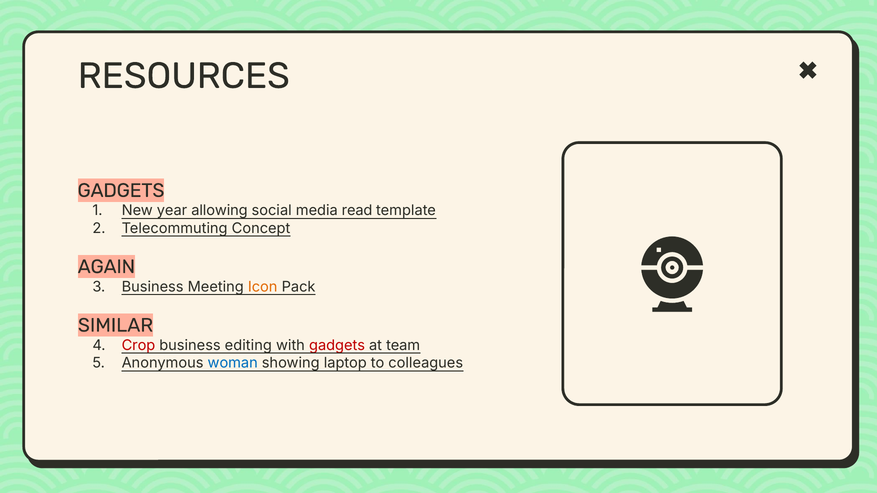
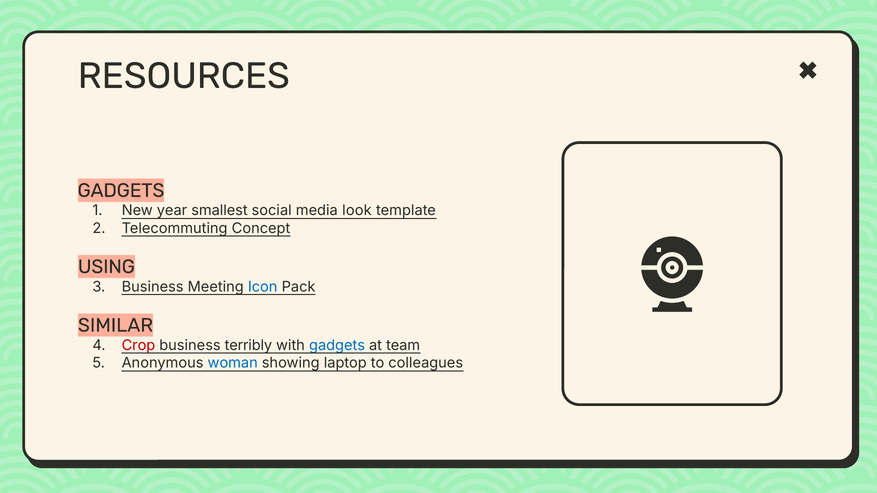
allowing: allowing -> smallest
read: read -> look
AGAIN: AGAIN -> USING
Icon colour: orange -> blue
editing: editing -> terribly
gadgets at (337, 346) colour: red -> blue
